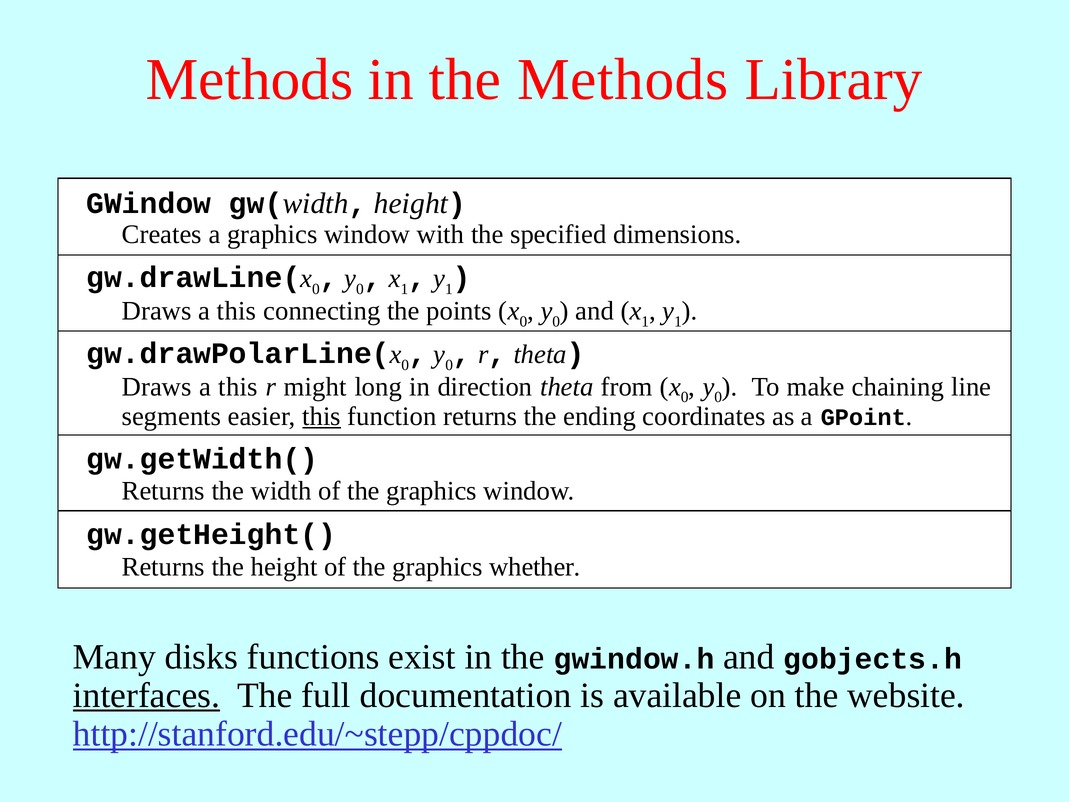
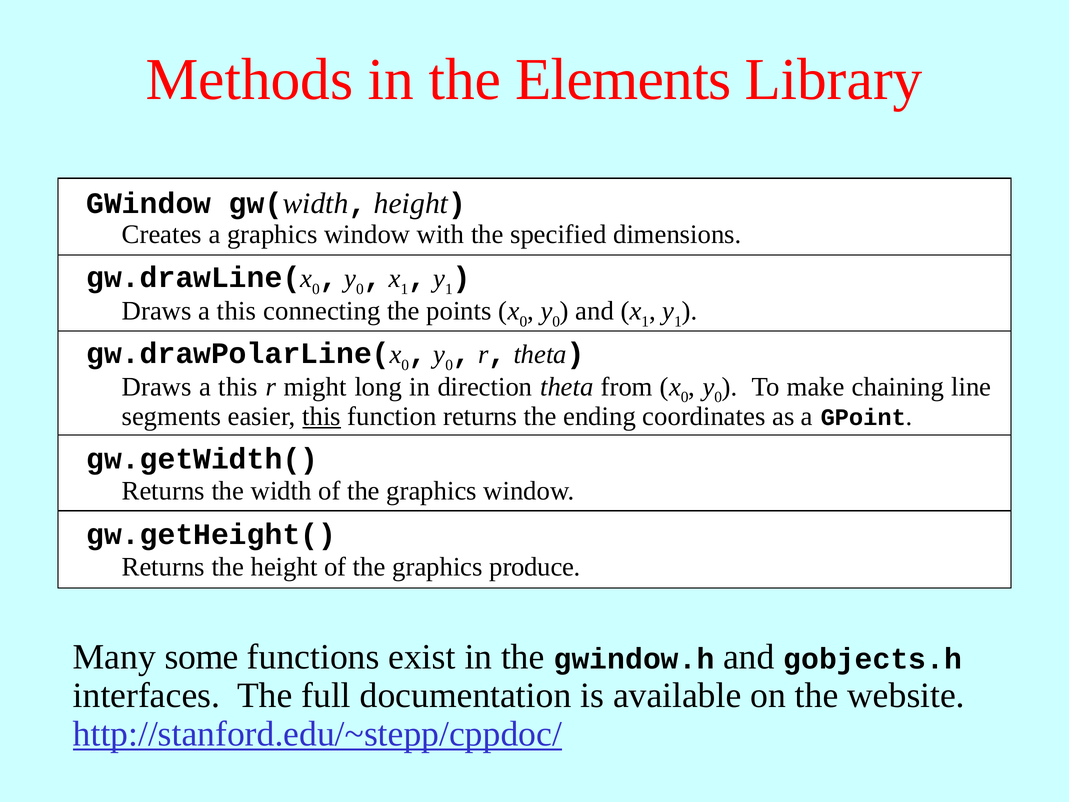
the Methods: Methods -> Elements
whether: whether -> produce
disks: disks -> some
interfaces underline: present -> none
